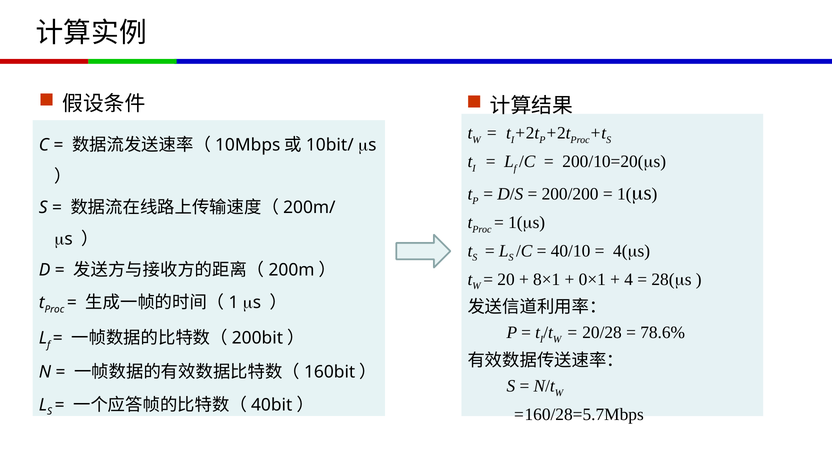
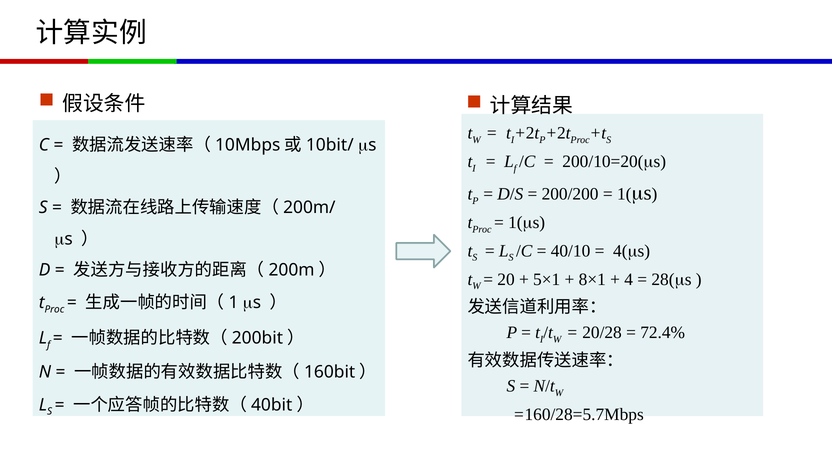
8×1: 8×1 -> 5×1
0×1: 0×1 -> 8×1
78.6%: 78.6% -> 72.4%
